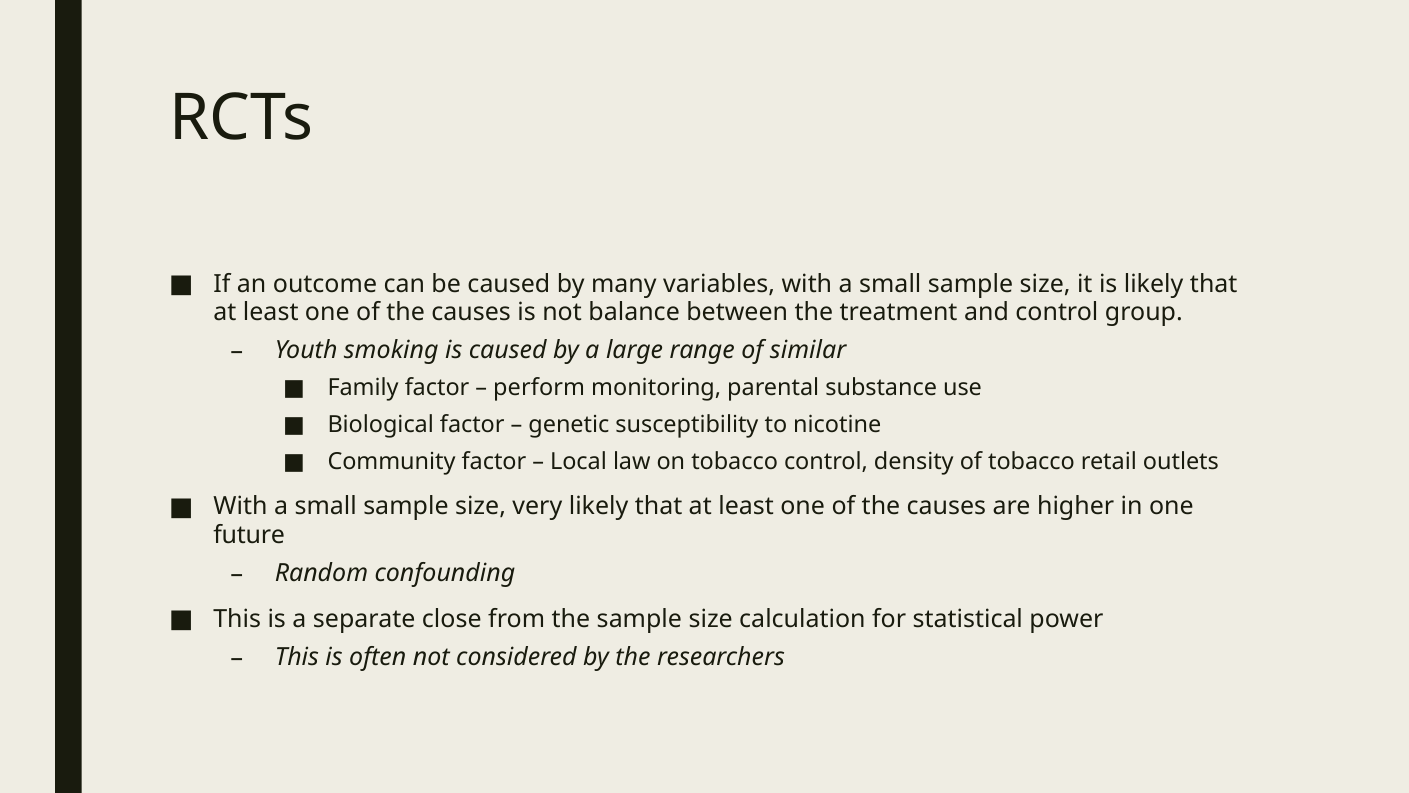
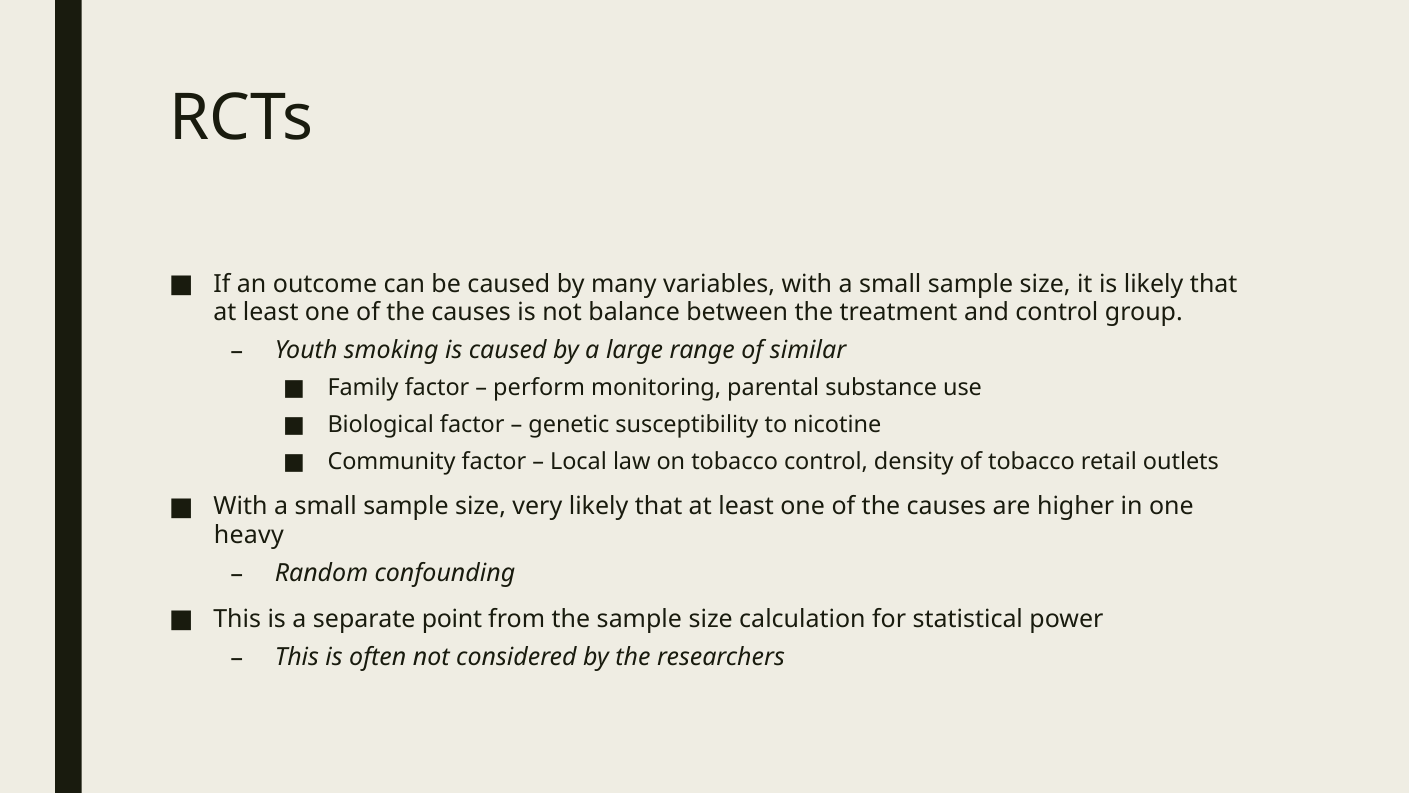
future: future -> heavy
close: close -> point
